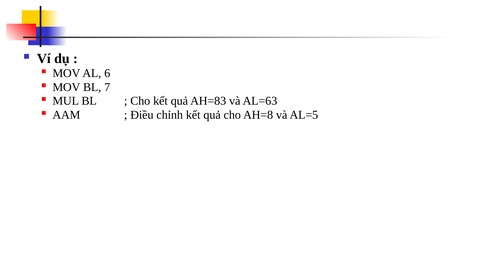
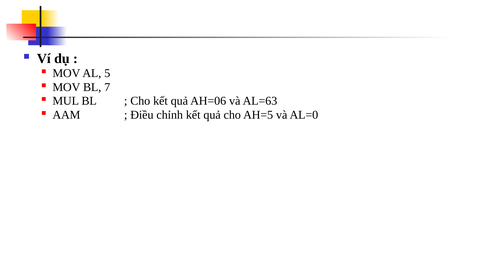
6: 6 -> 5
AH=83: AH=83 -> AH=06
AH=8: AH=8 -> AH=5
AL=5: AL=5 -> AL=0
